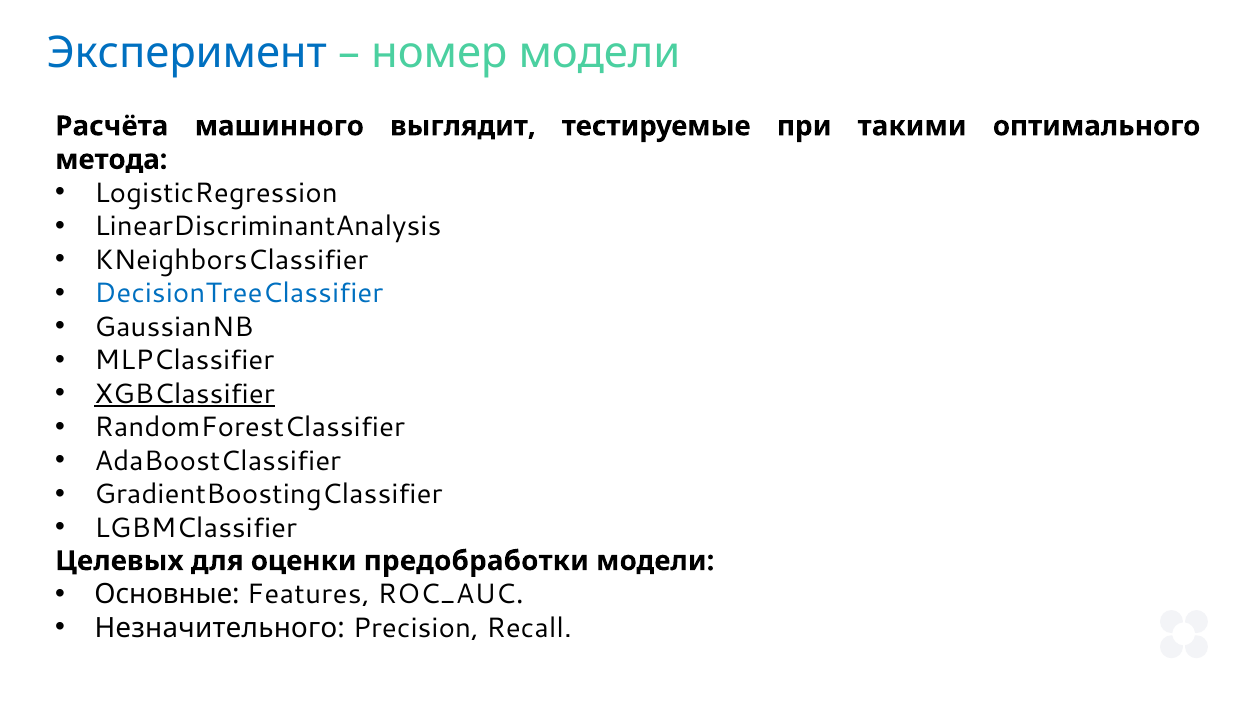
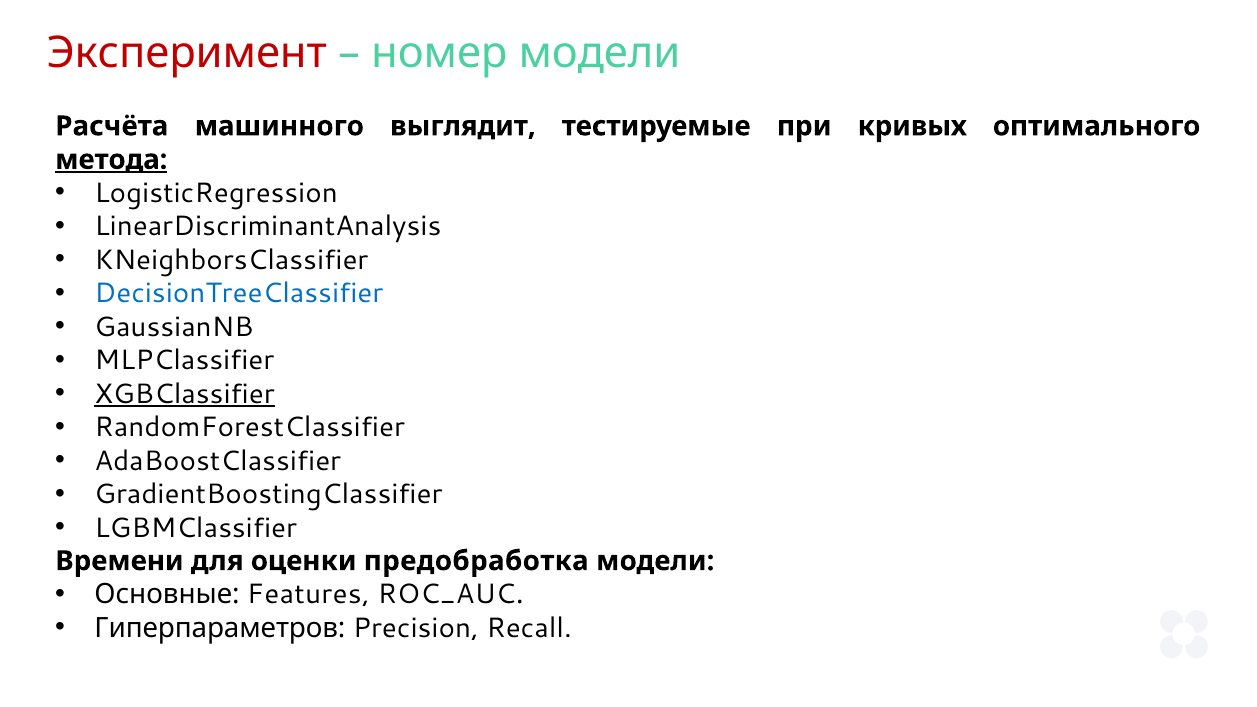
Эксперимент colour: blue -> red
такими: такими -> кривых
метода underline: none -> present
Целевых: Целевых -> Времени
предобработки: предобработки -> предобработка
Незначительного: Незначительного -> Гиперпараметров
